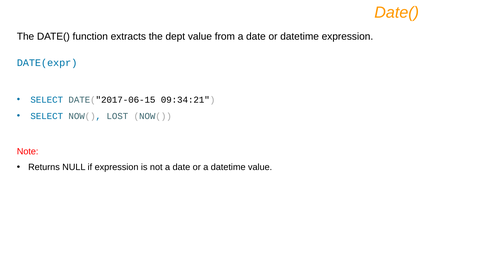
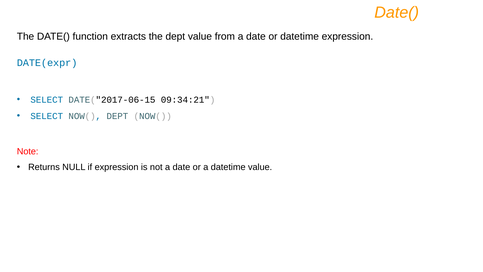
NOW( LOST: LOST -> DEPT
